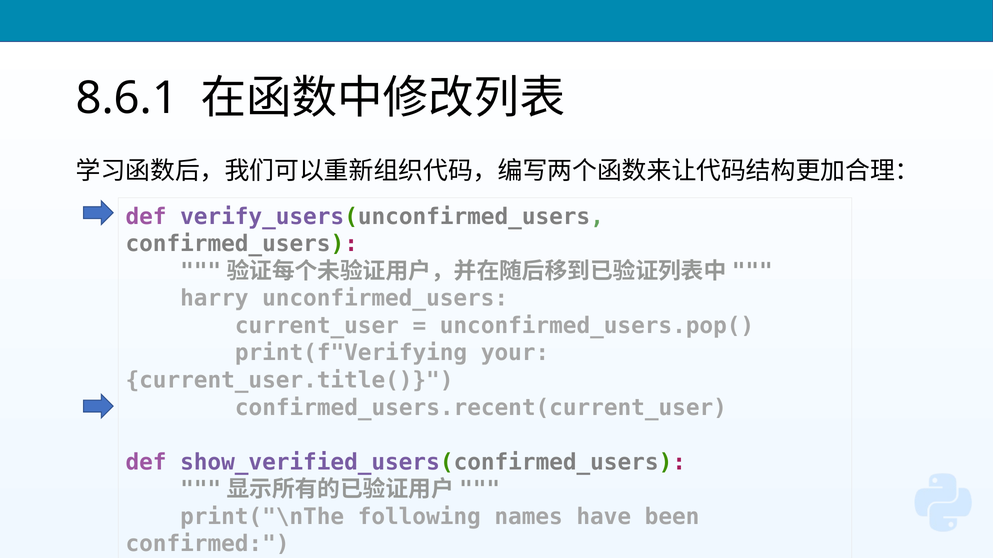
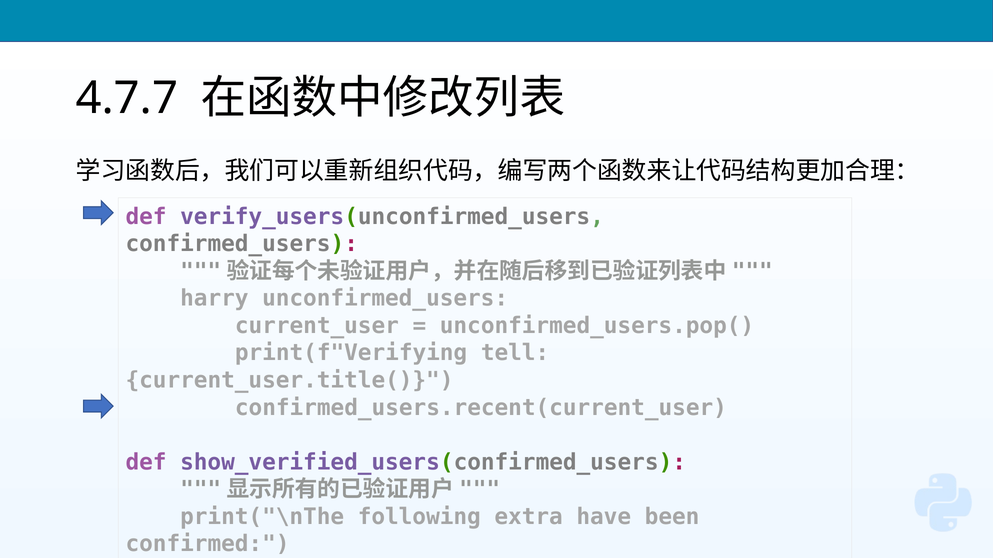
8.6.1: 8.6.1 -> 4.7.7
your: your -> tell
names: names -> extra
